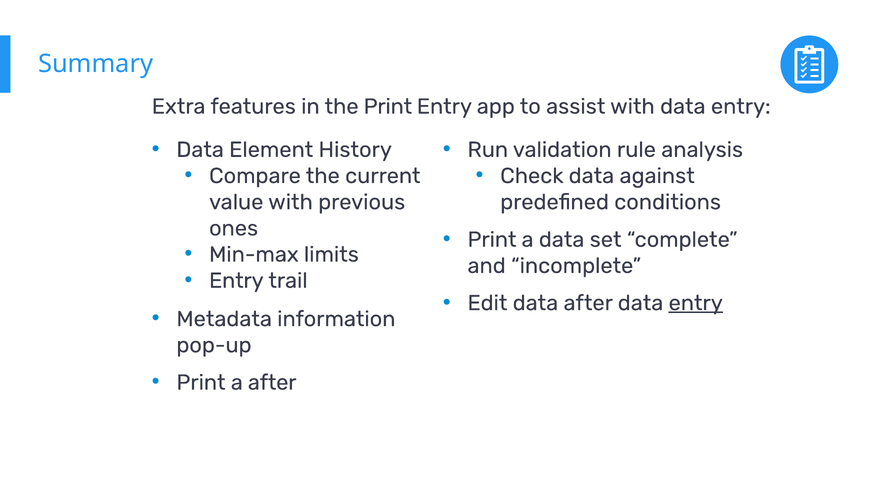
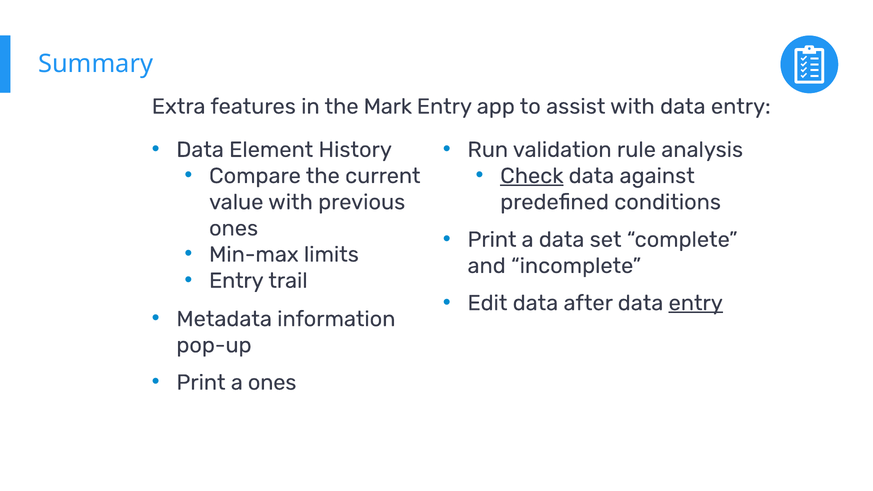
the Print: Print -> Mark
Check underline: none -> present
a after: after -> ones
